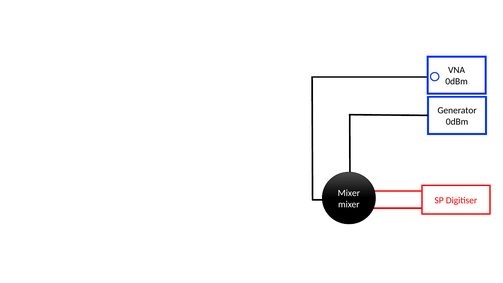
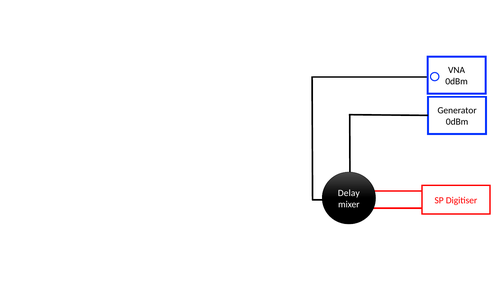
Mixer at (349, 193): Mixer -> Delay
